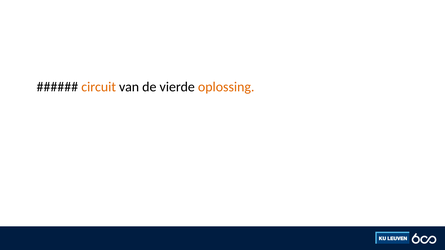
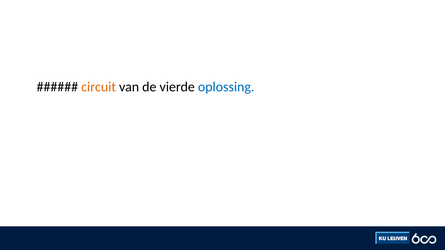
oplossing colour: orange -> blue
